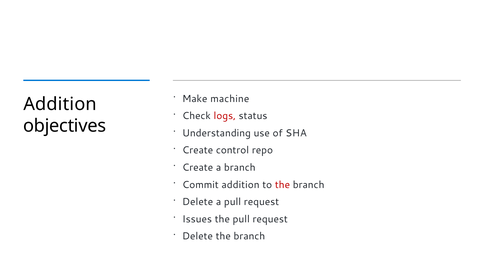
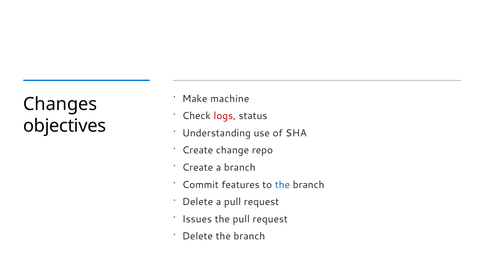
Addition at (60, 104): Addition -> Changes
control: control -> change
Commit addition: addition -> features
the at (282, 184) colour: red -> blue
